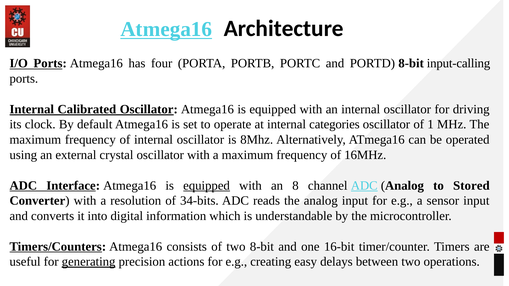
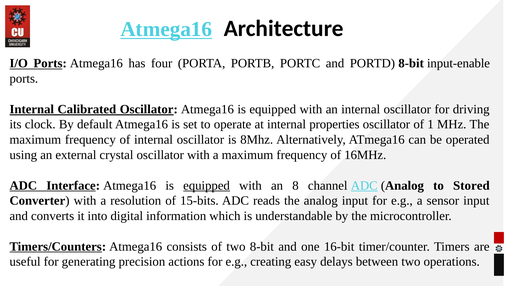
input-calling: input-calling -> input-enable
categories: categories -> properties
34-bits: 34-bits -> 15-bits
generating underline: present -> none
